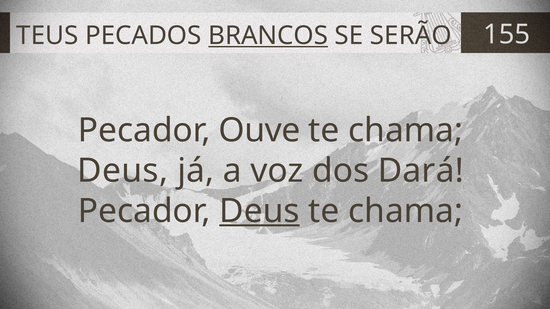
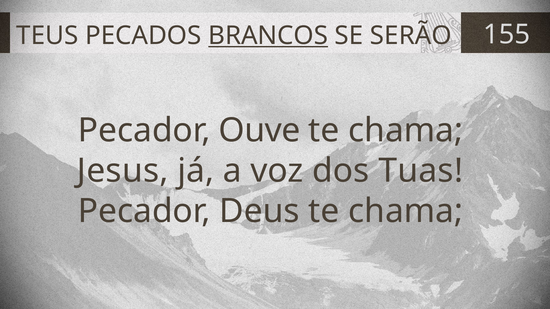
Deus at (123, 171): Deus -> Jesus
Dará: Dará -> Tuas
Deus at (259, 211) underline: present -> none
